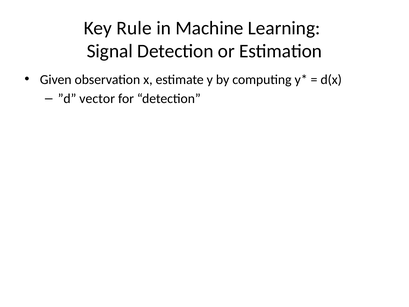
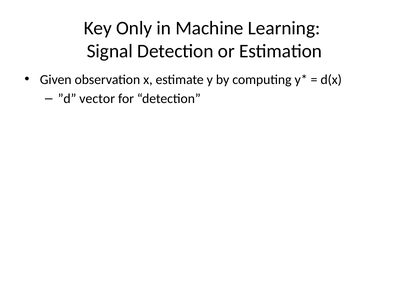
Rule: Rule -> Only
